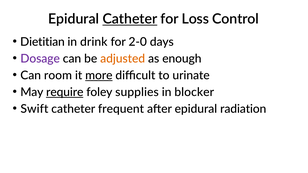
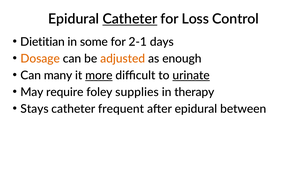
drink: drink -> some
2-0: 2-0 -> 2-1
Dosage colour: purple -> orange
room: room -> many
urinate underline: none -> present
require underline: present -> none
blocker: blocker -> therapy
Swift: Swift -> Stays
radiation: radiation -> between
